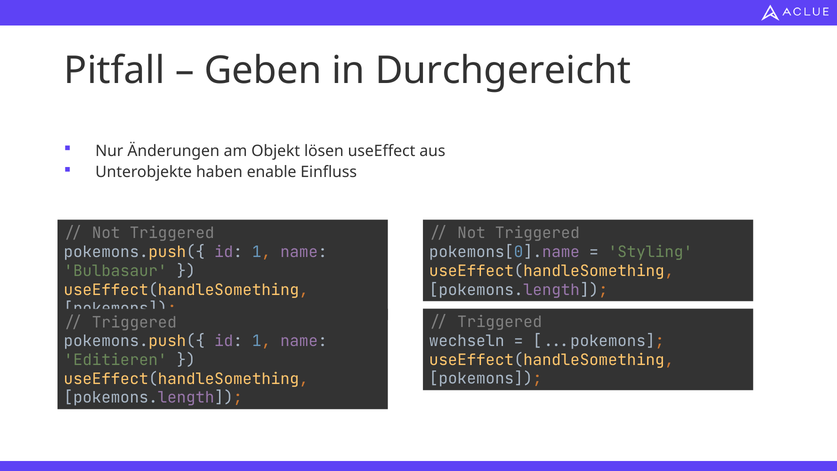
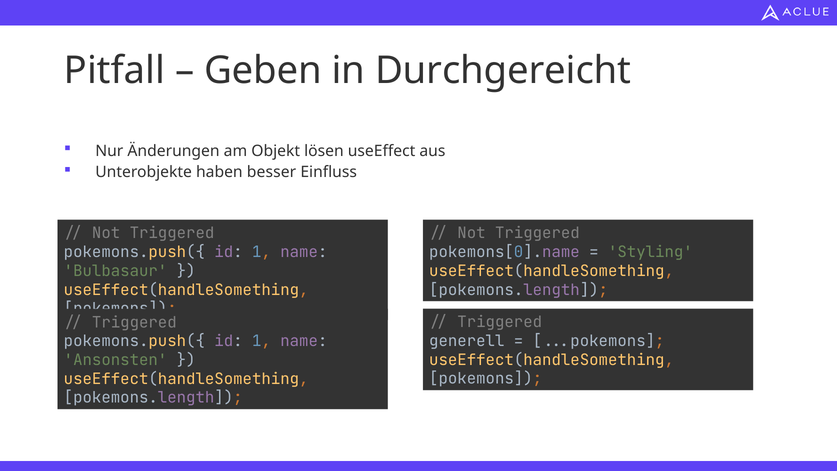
enable: enable -> besser
wechseln: wechseln -> generell
Editieren: Editieren -> Ansonsten
